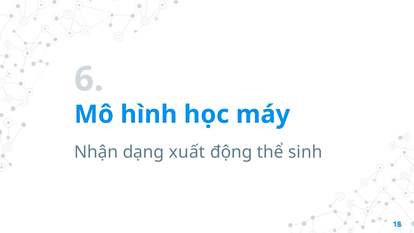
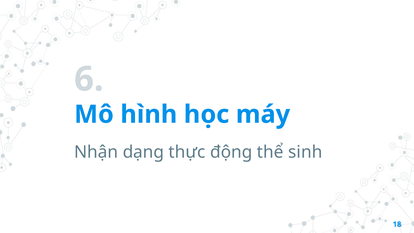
xuất: xuất -> thực
